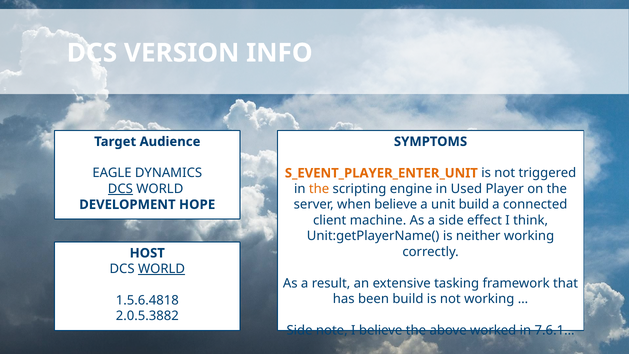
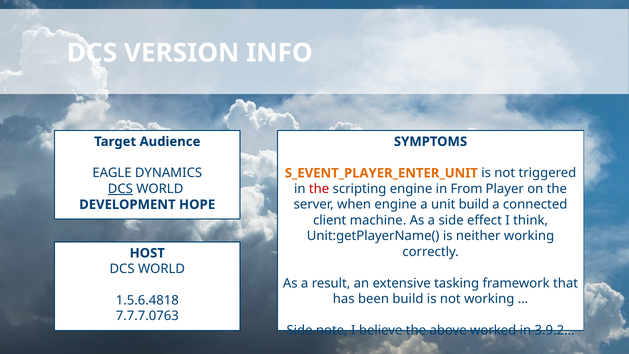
the at (319, 189) colour: orange -> red
Used: Used -> From
when believe: believe -> engine
WORLD at (162, 269) underline: present -> none
2.0.5.3882: 2.0.5.3882 -> 7.7.7.0763
7.6.1…: 7.6.1… -> 3.9.2…
